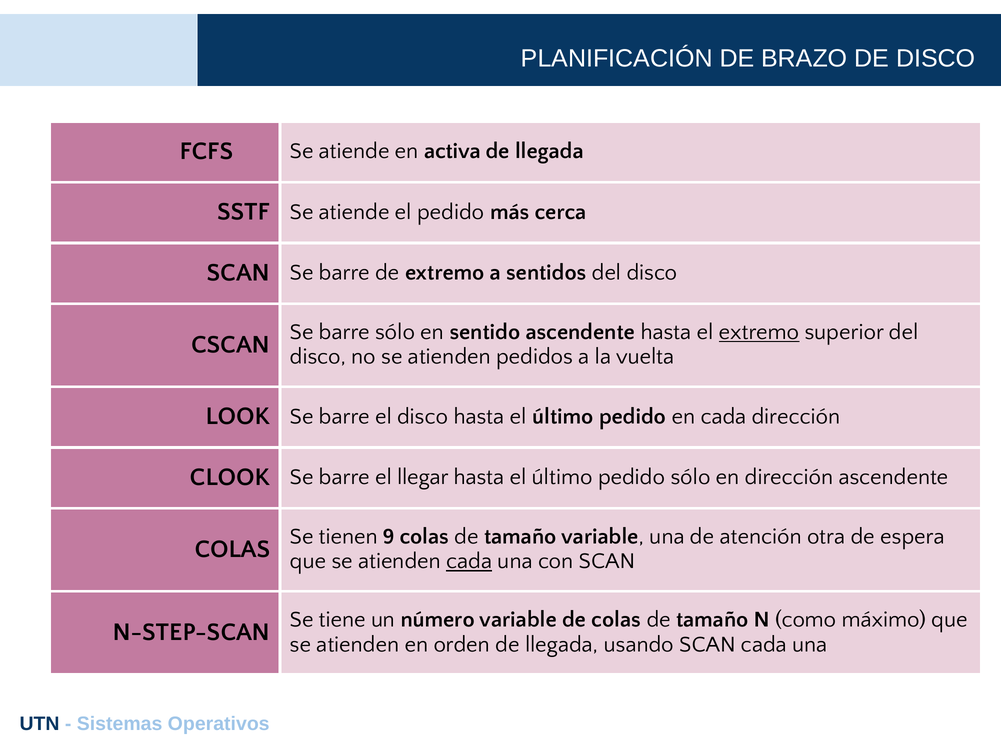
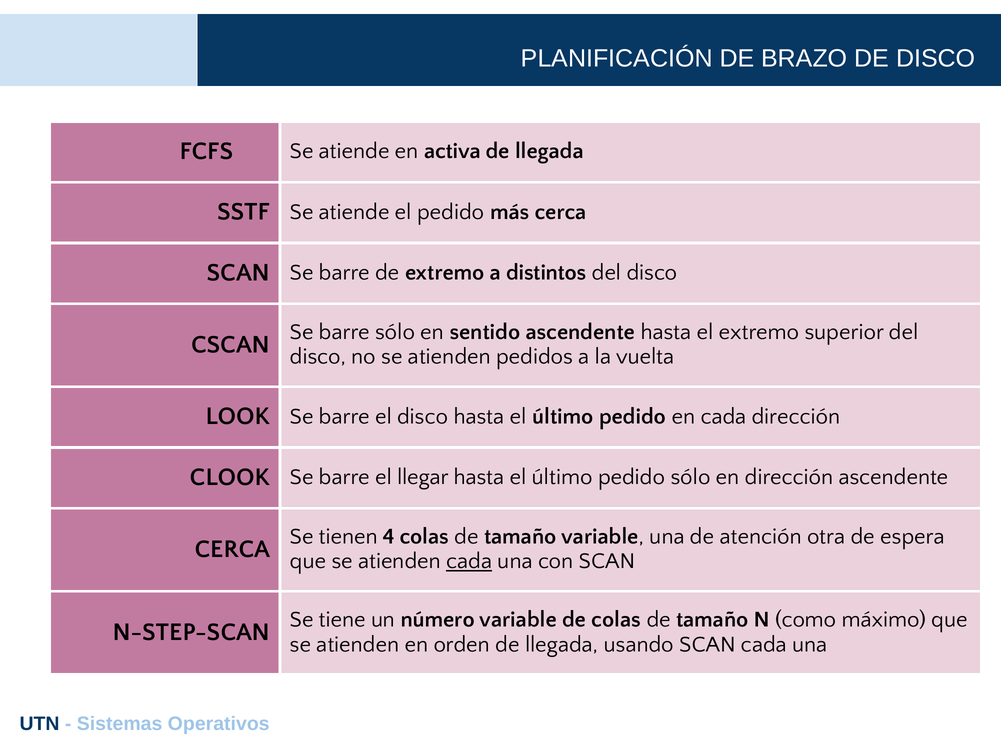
sentidos: sentidos -> distintos
extremo at (759, 332) underline: present -> none
9: 9 -> 4
COLAS at (232, 549): COLAS -> CERCA
